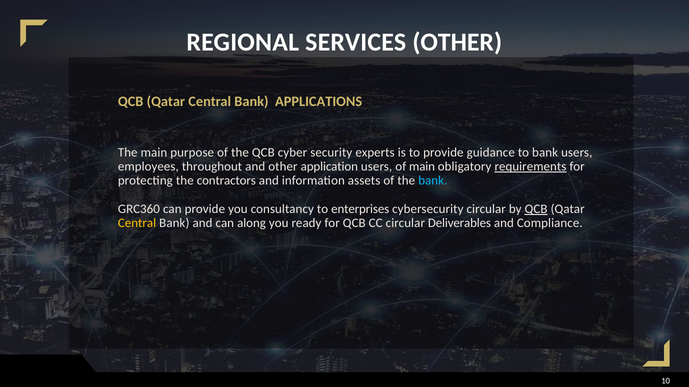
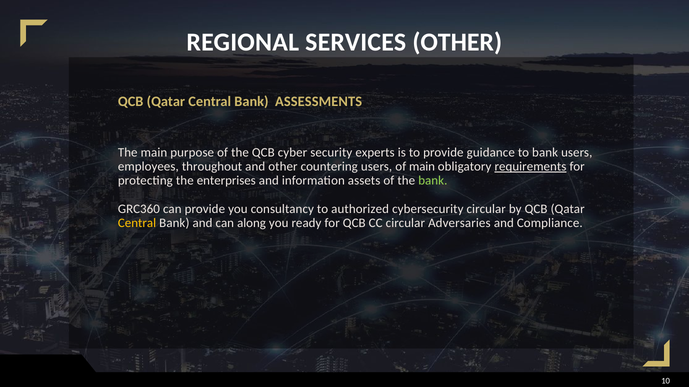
APPLICATIONS: APPLICATIONS -> ASSESSMENTS
application: application -> countering
contractors: contractors -> enterprises
bank at (433, 181) colour: light blue -> light green
enterprises: enterprises -> authorized
QCB at (536, 209) underline: present -> none
Deliverables: Deliverables -> Adversaries
